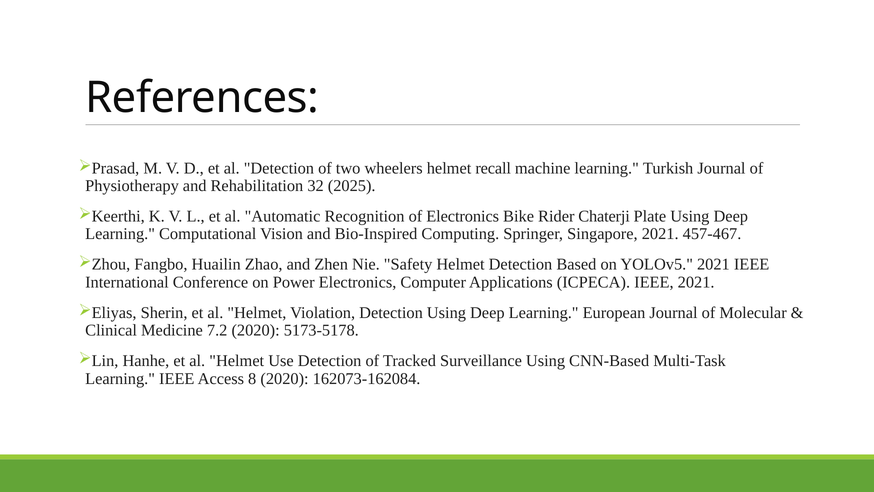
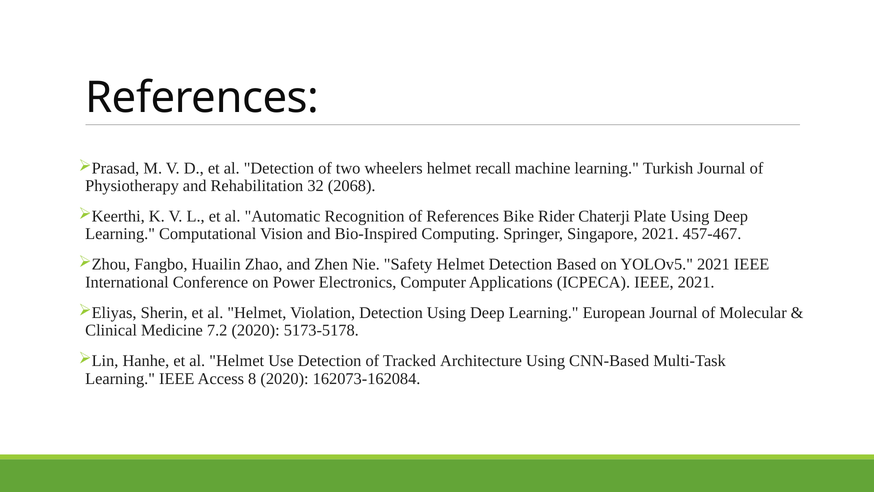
2025: 2025 -> 2068
of Electronics: Electronics -> References
Surveillance: Surveillance -> Architecture
